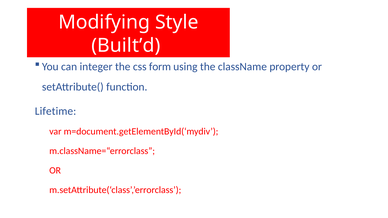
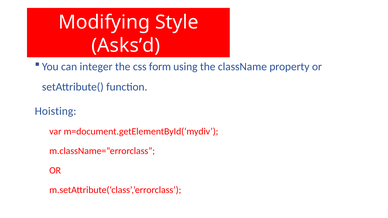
Built’d: Built’d -> Asks’d
Lifetime: Lifetime -> Hoisting
